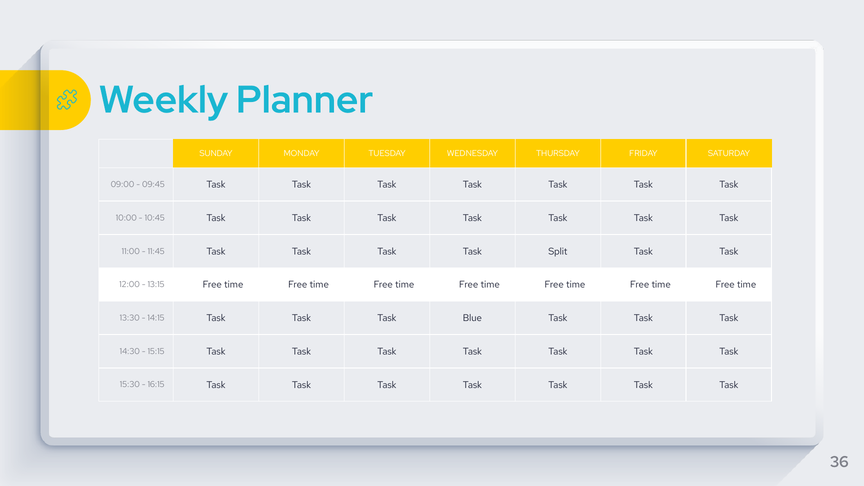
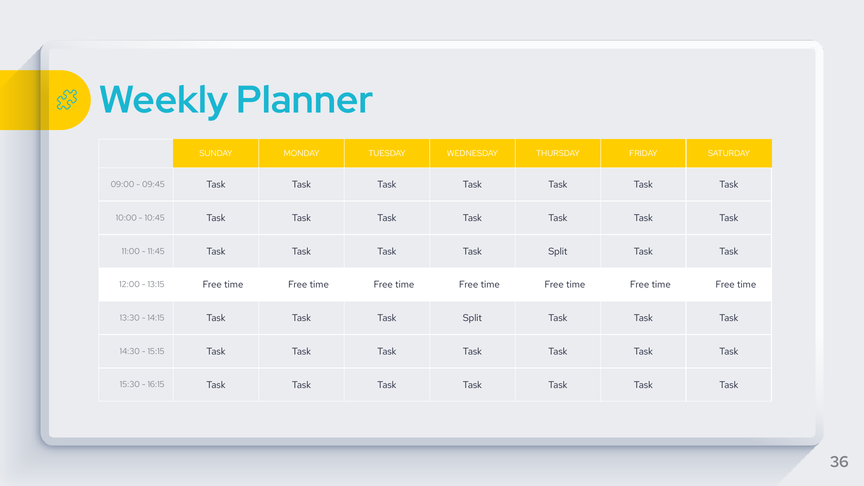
Blue at (472, 318): Blue -> Split
